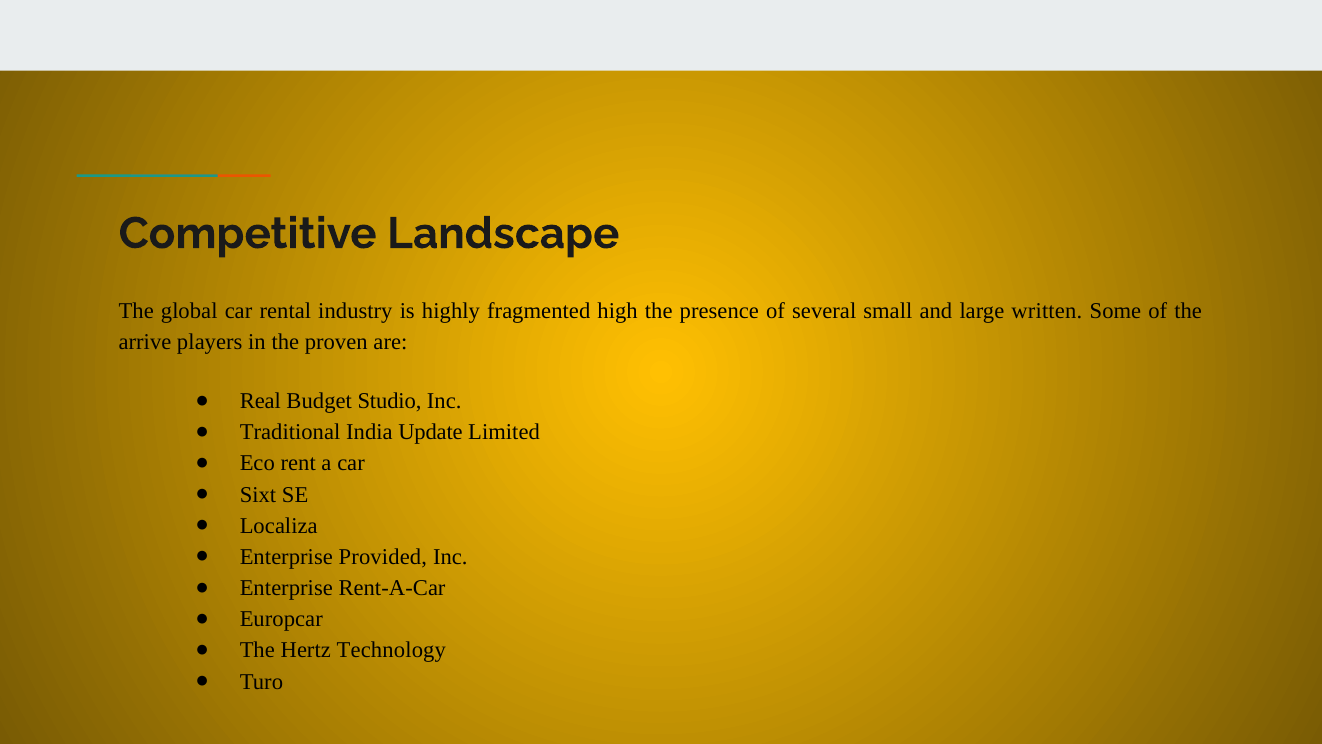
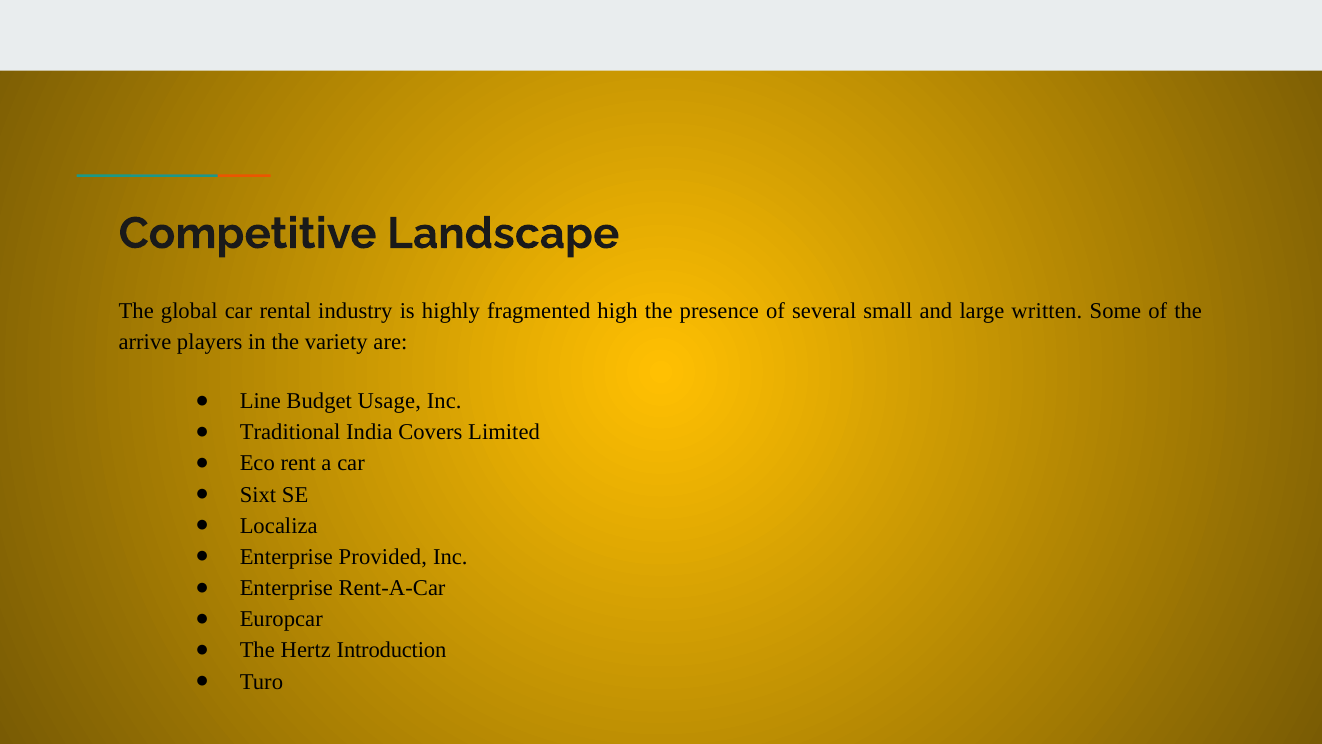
proven: proven -> variety
Real: Real -> Line
Studio: Studio -> Usage
Update: Update -> Covers
Technology: Technology -> Introduction
